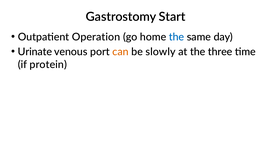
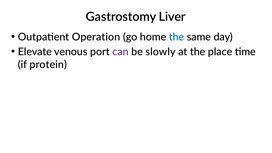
Start: Start -> Liver
Urinate: Urinate -> Elevate
can colour: orange -> purple
three: three -> place
